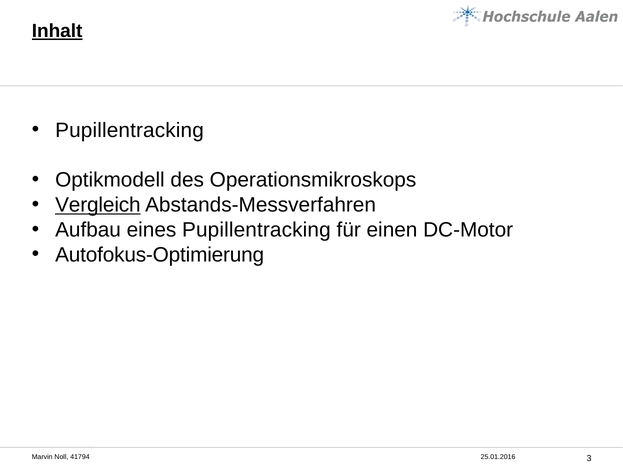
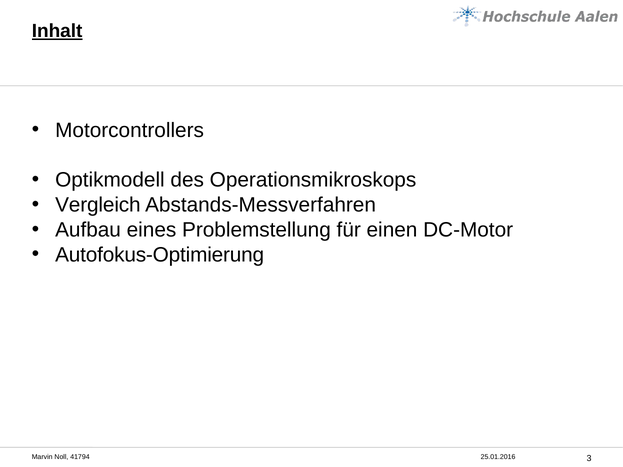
Pupillentracking at (129, 130): Pupillentracking -> Motorcontrollers
Vergleich underline: present -> none
eines Pupillentracking: Pupillentracking -> Problemstellung
